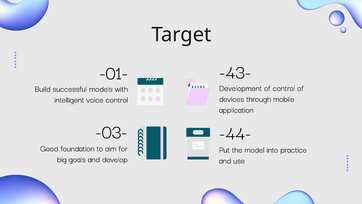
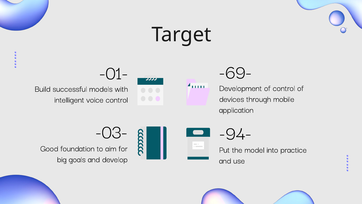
-43-: -43- -> -69-
-44-: -44- -> -94-
